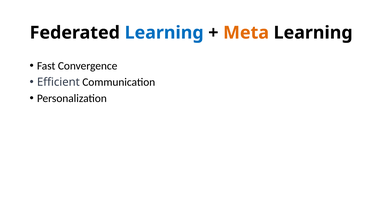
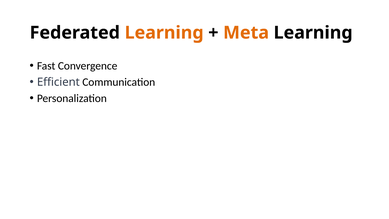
Learning at (164, 33) colour: blue -> orange
